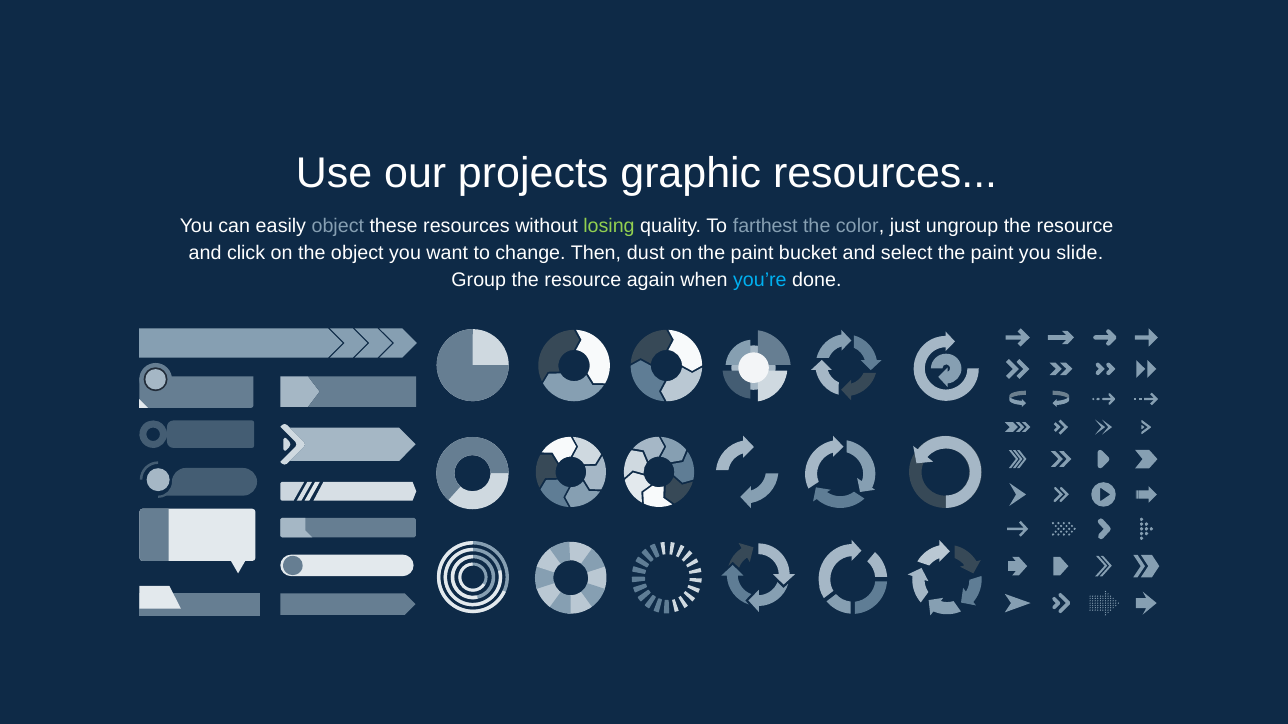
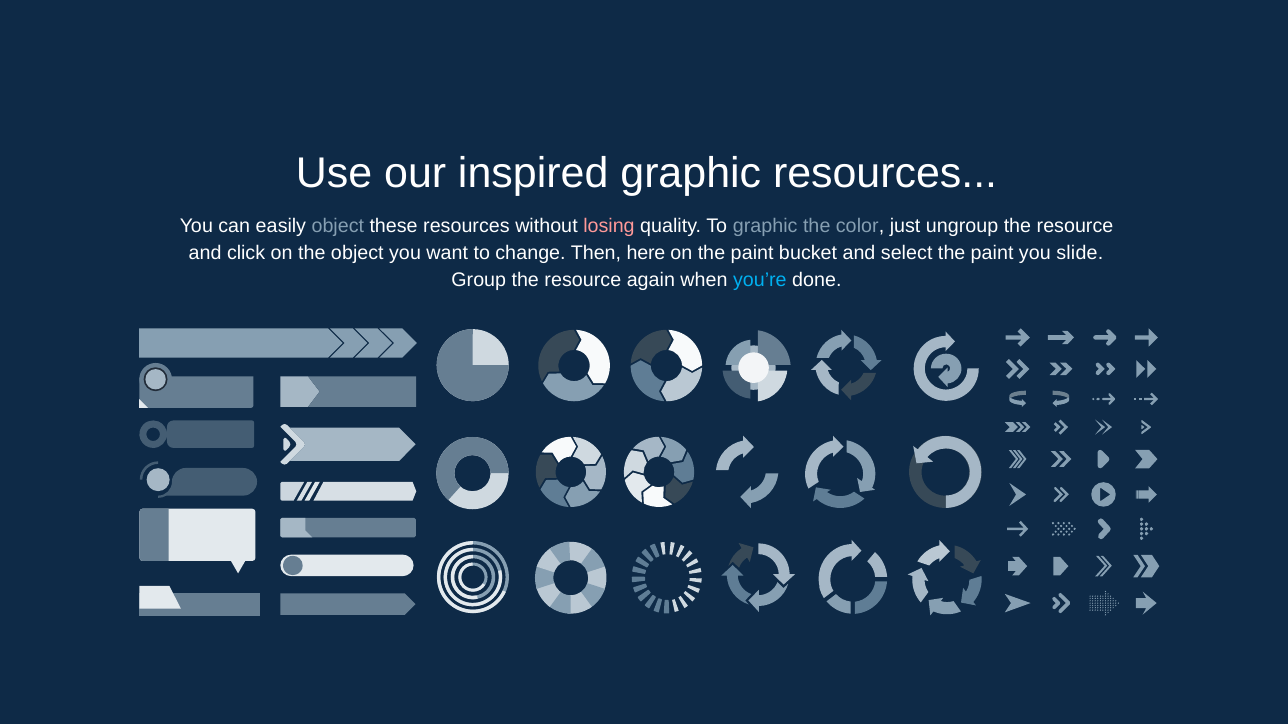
projects: projects -> inspired
losing colour: light green -> pink
To farthest: farthest -> graphic
dust: dust -> here
